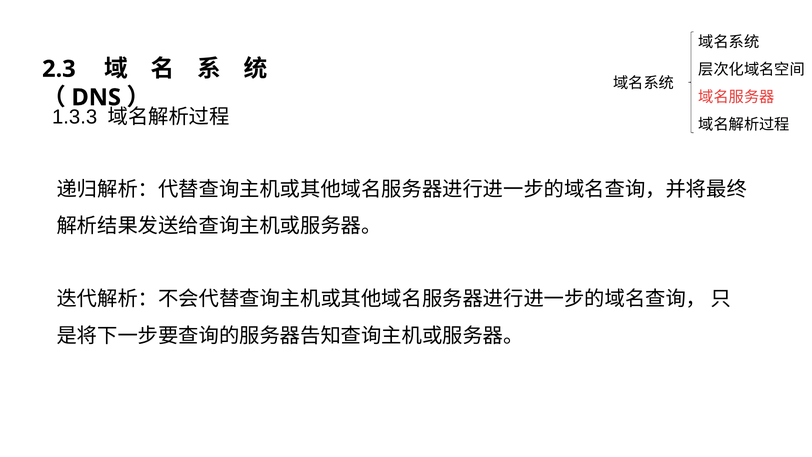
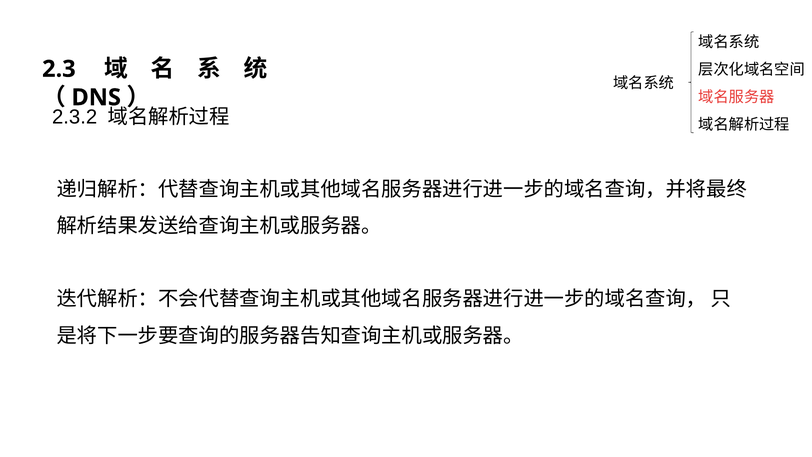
1.3.3: 1.3.3 -> 2.3.2
